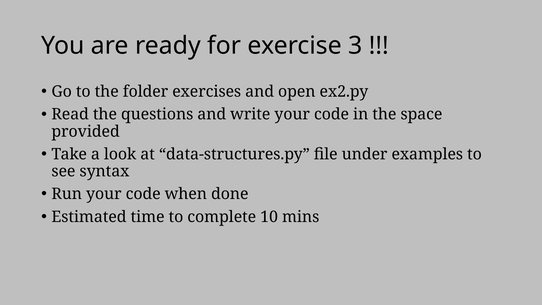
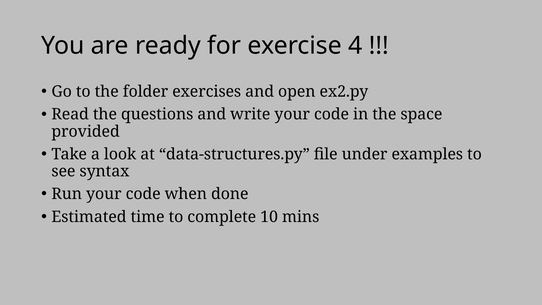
3: 3 -> 4
